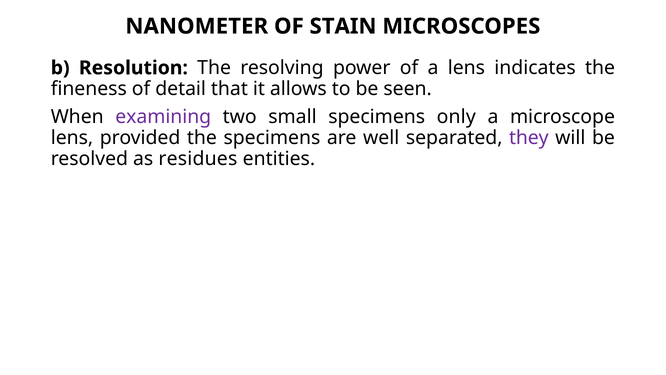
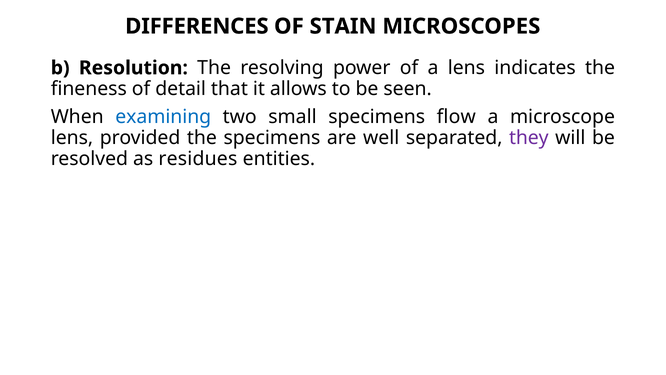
NANOMETER: NANOMETER -> DIFFERENCES
examining colour: purple -> blue
only: only -> flow
